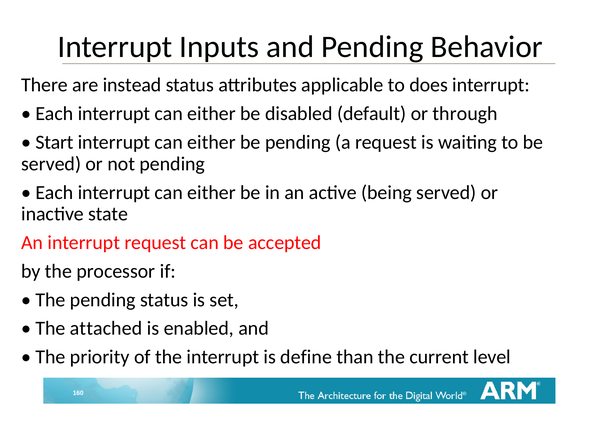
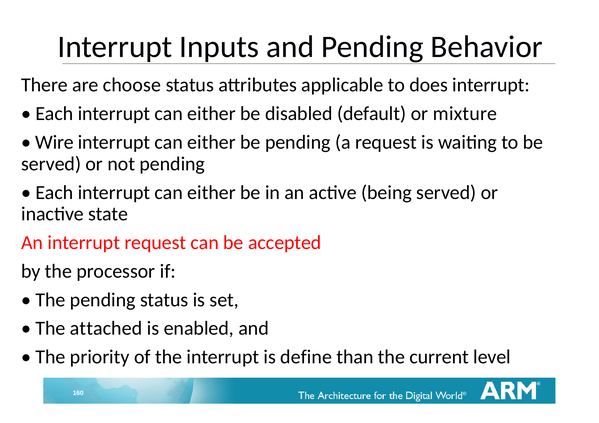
instead: instead -> choose
through: through -> mixture
Start: Start -> Wire
